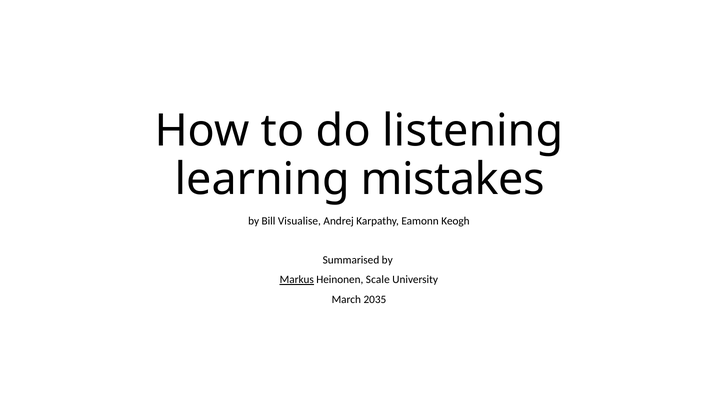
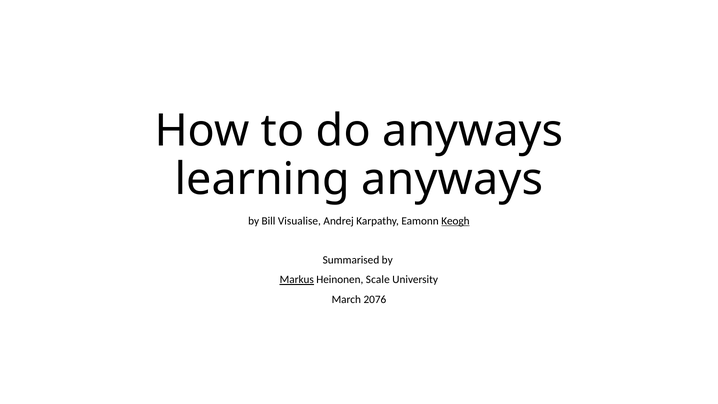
do listening: listening -> anyways
learning mistakes: mistakes -> anyways
Keogh underline: none -> present
2035: 2035 -> 2076
